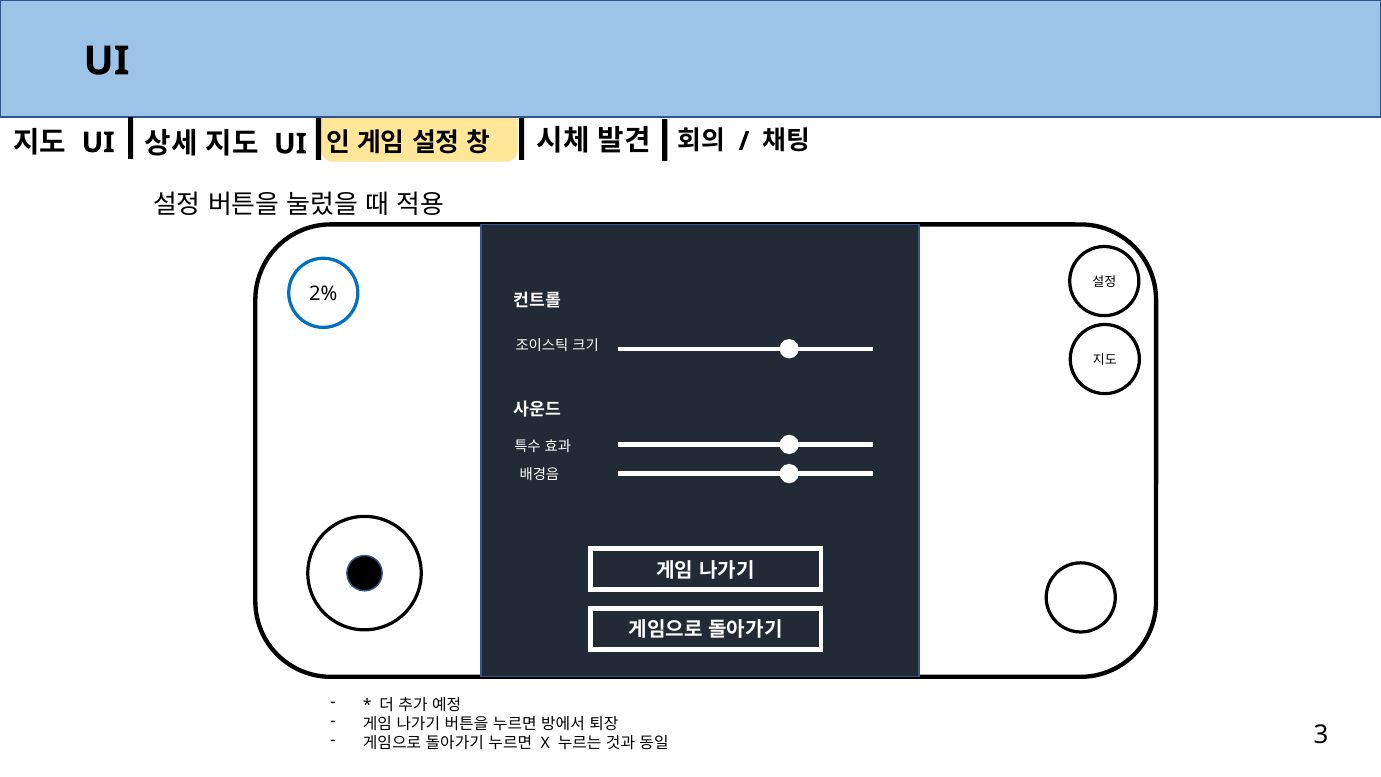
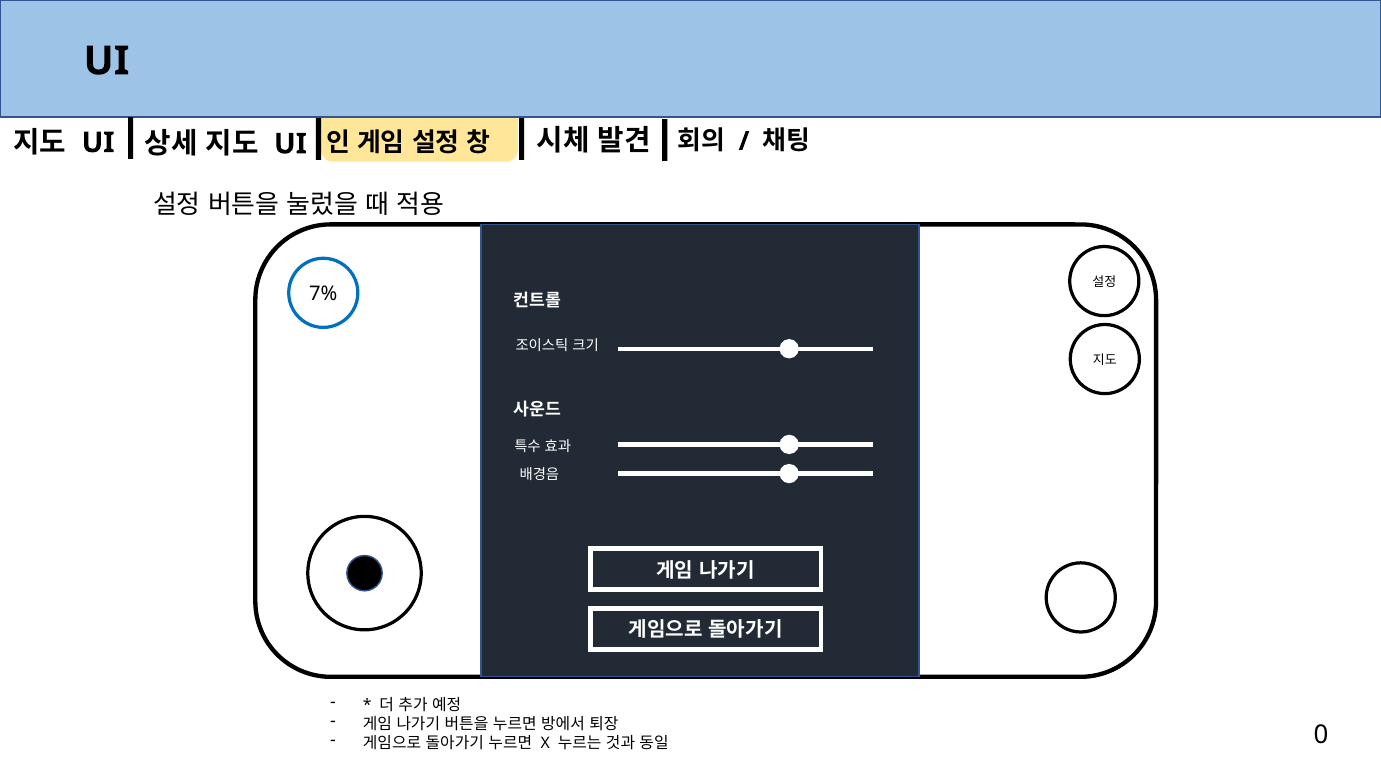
2%: 2% -> 7%
3: 3 -> 0
